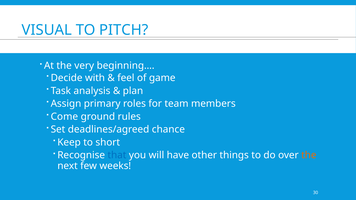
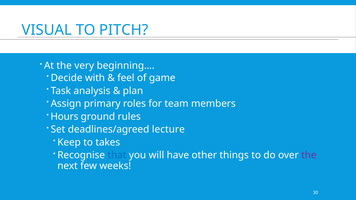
Come: Come -> Hours
chance: chance -> lecture
short: short -> takes
the at (309, 155) colour: orange -> purple
